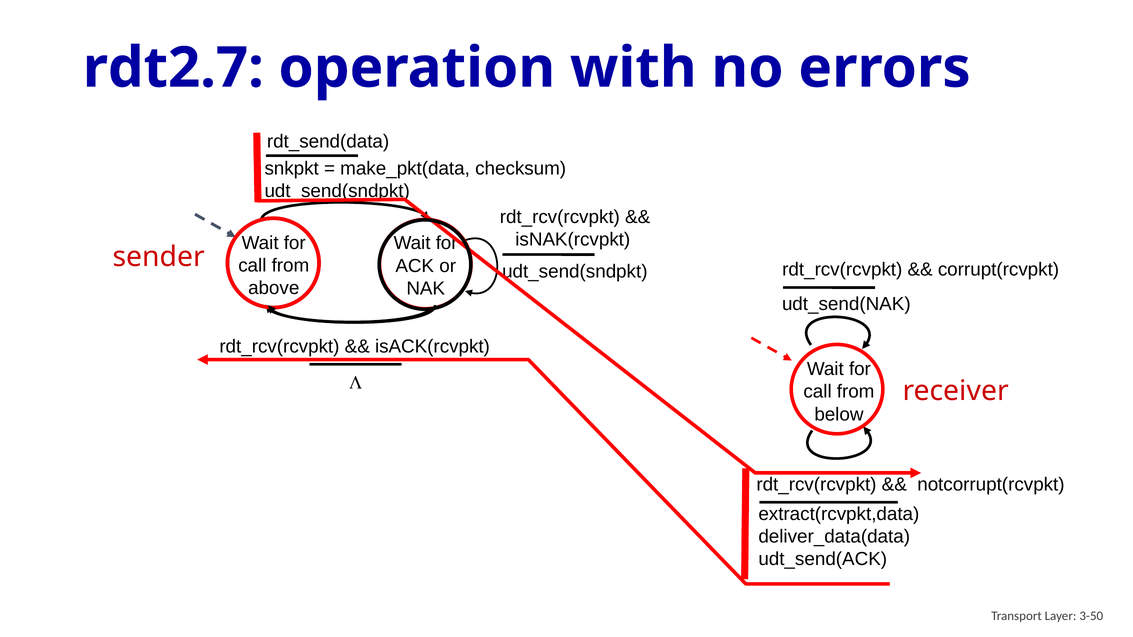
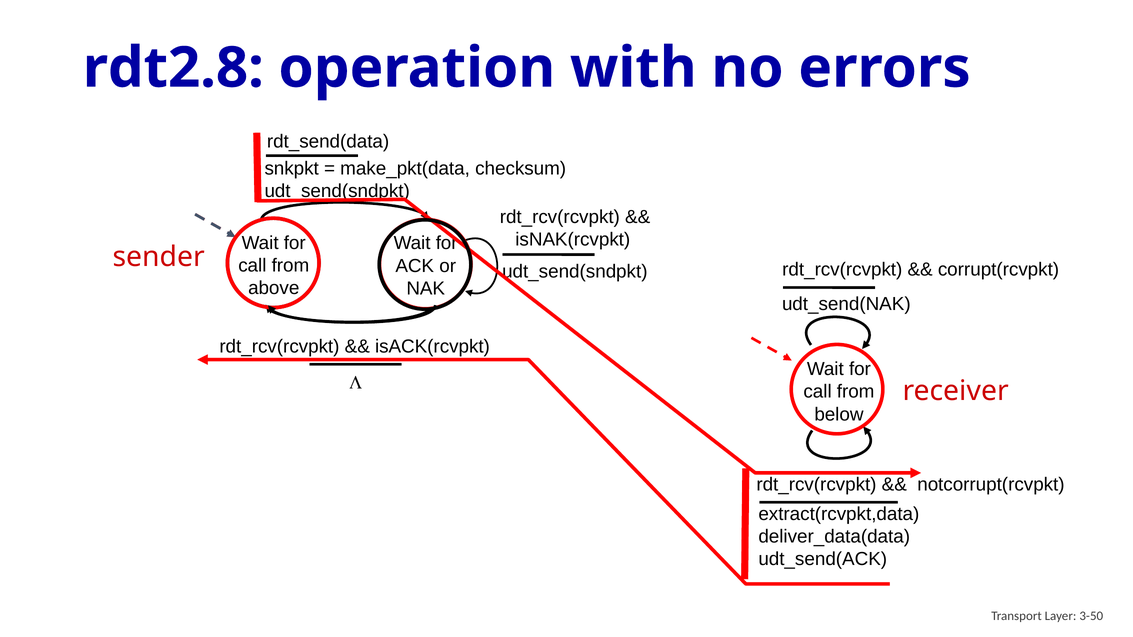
rdt2.7: rdt2.7 -> rdt2.8
